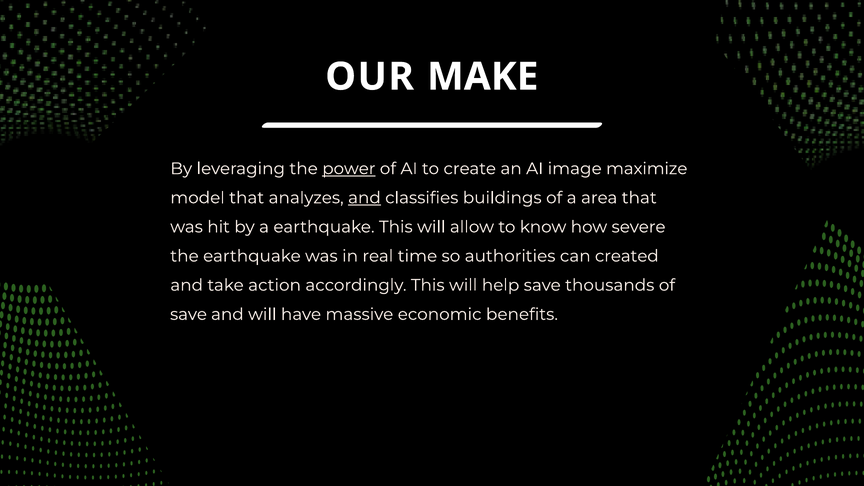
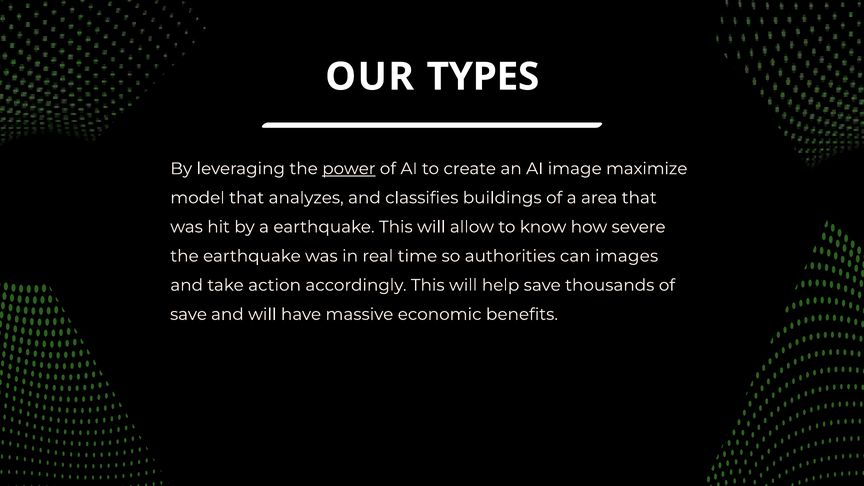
MAKE: MAKE -> TYPES
and at (364, 198) underline: present -> none
created: created -> images
